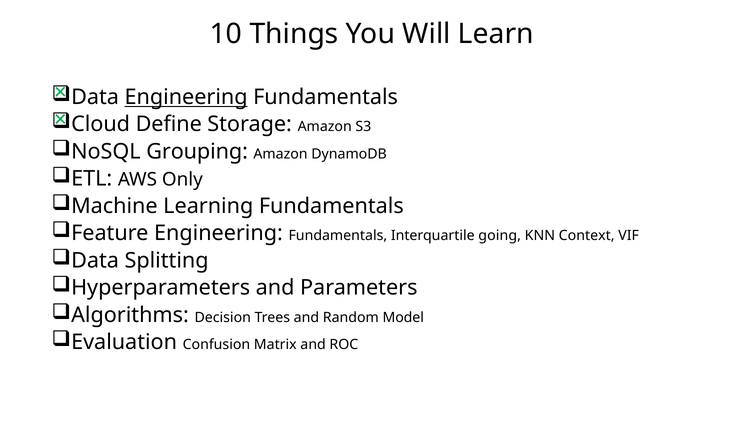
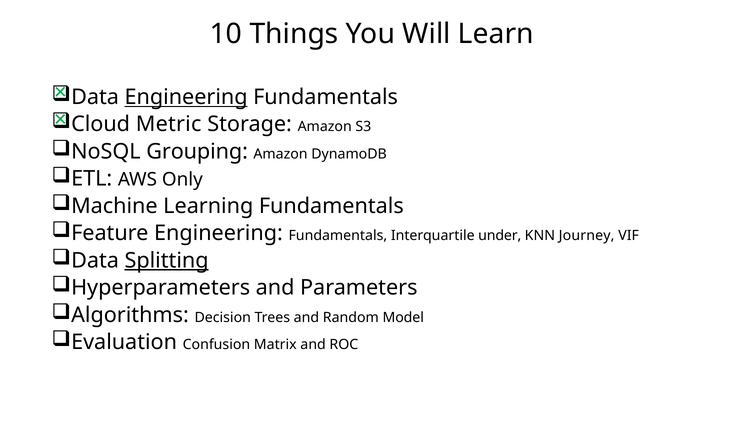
Define: Define -> Metric
going: going -> under
Context: Context -> Journey
Splitting underline: none -> present
